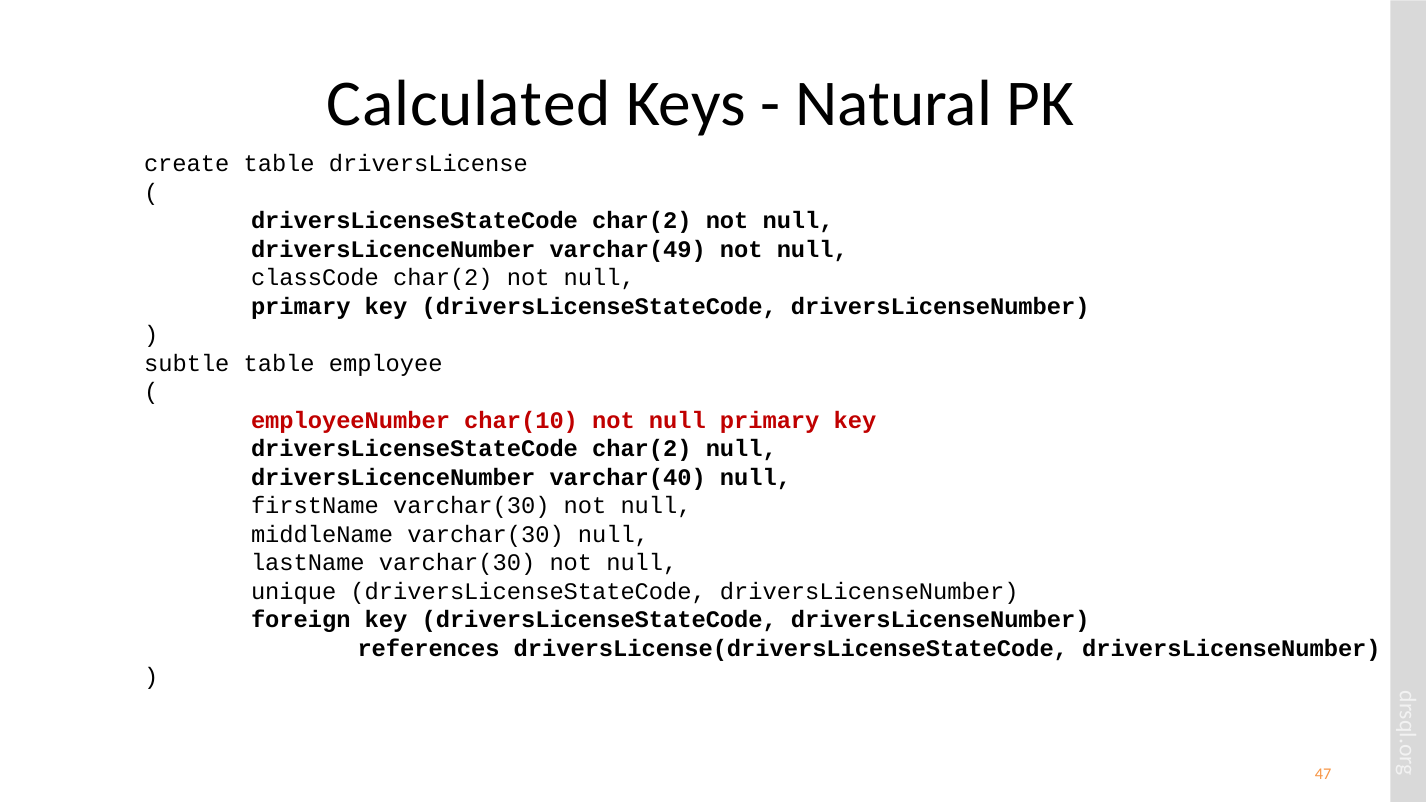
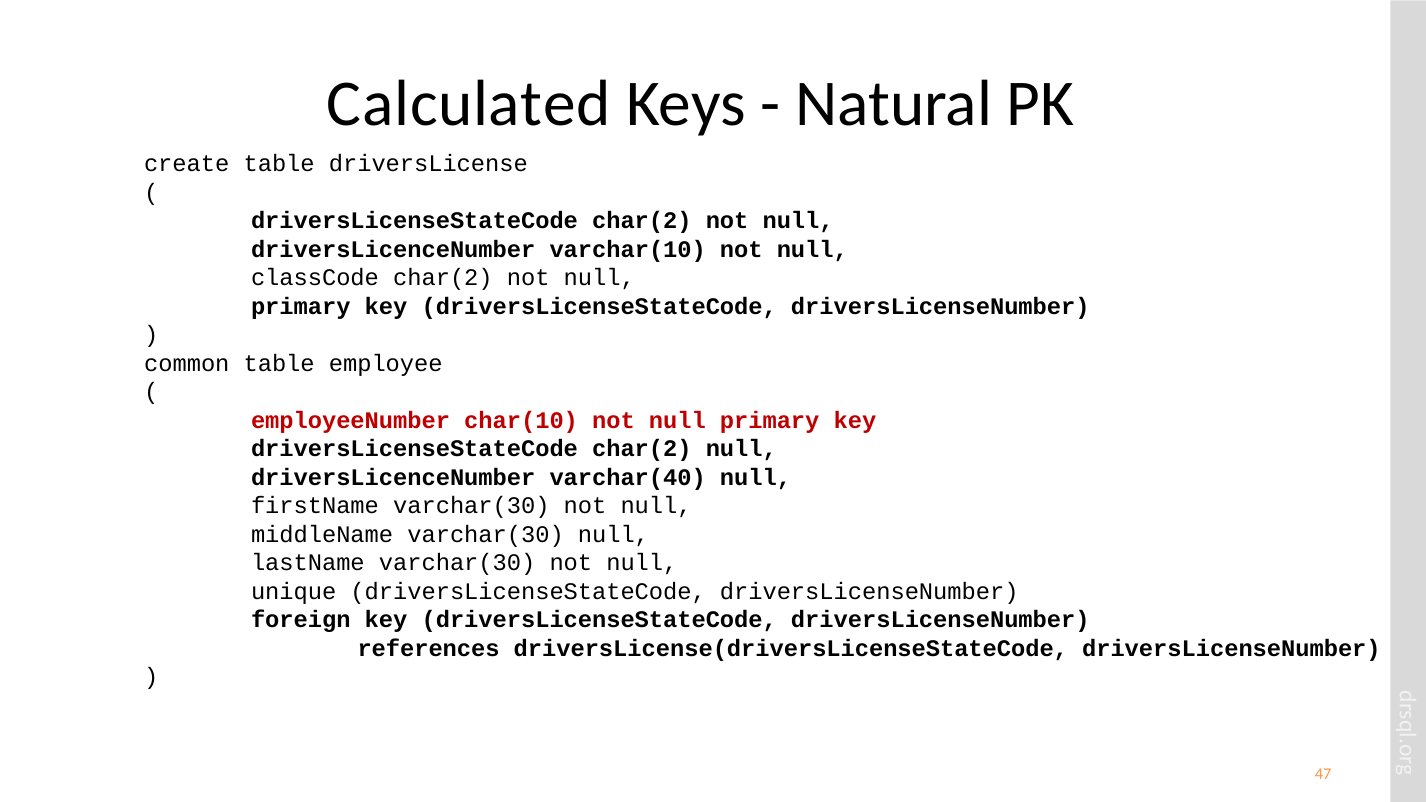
varchar(49: varchar(49 -> varchar(10
subtle: subtle -> common
